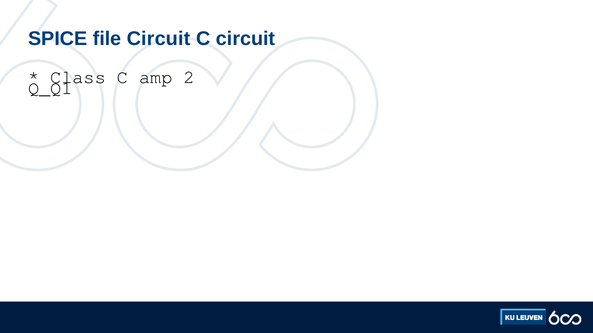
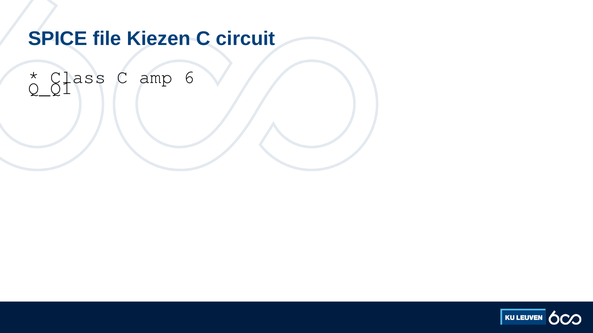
file Circuit: Circuit -> Kiezen
2: 2 -> 6
